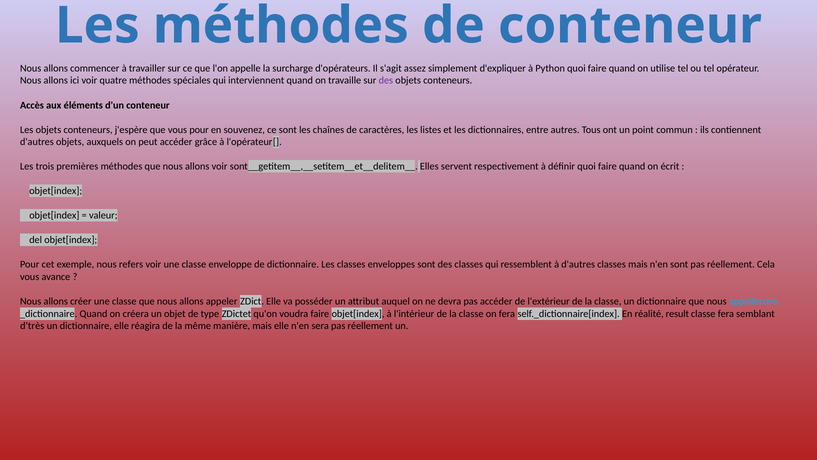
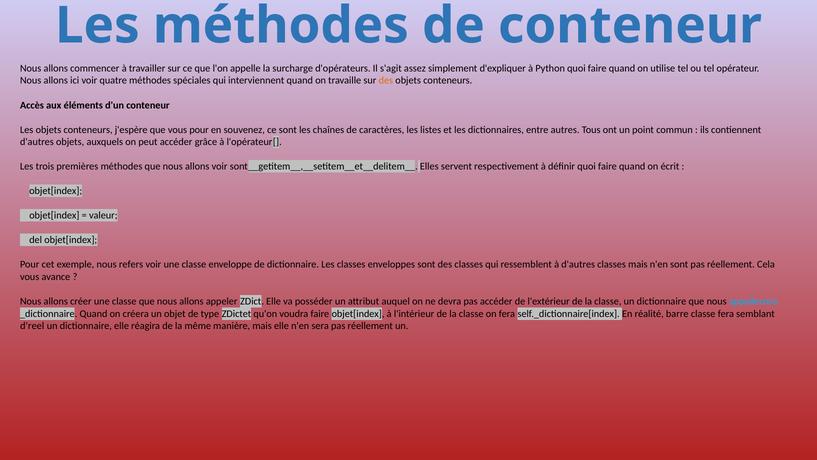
des at (386, 81) colour: purple -> orange
result: result -> barre
d'très: d'très -> d'reel
